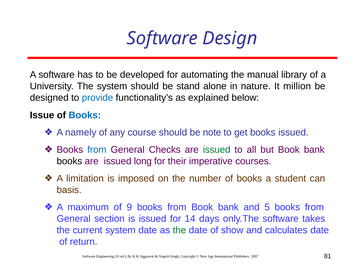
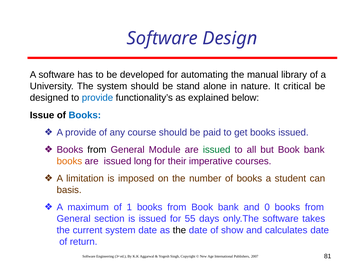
million: million -> critical
A namely: namely -> provide
note: note -> paid
from at (97, 150) colour: blue -> black
Checks: Checks -> Module
books at (69, 161) colour: black -> orange
9: 9 -> 1
5: 5 -> 0
14: 14 -> 55
the at (179, 230) colour: green -> black
